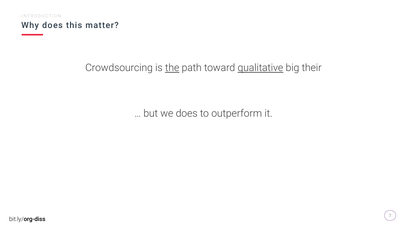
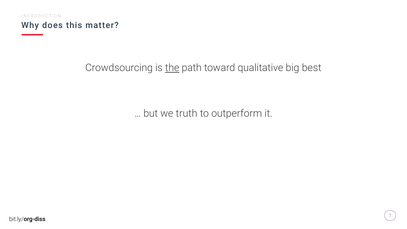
qualitative underline: present -> none
their: their -> best
we does: does -> truth
